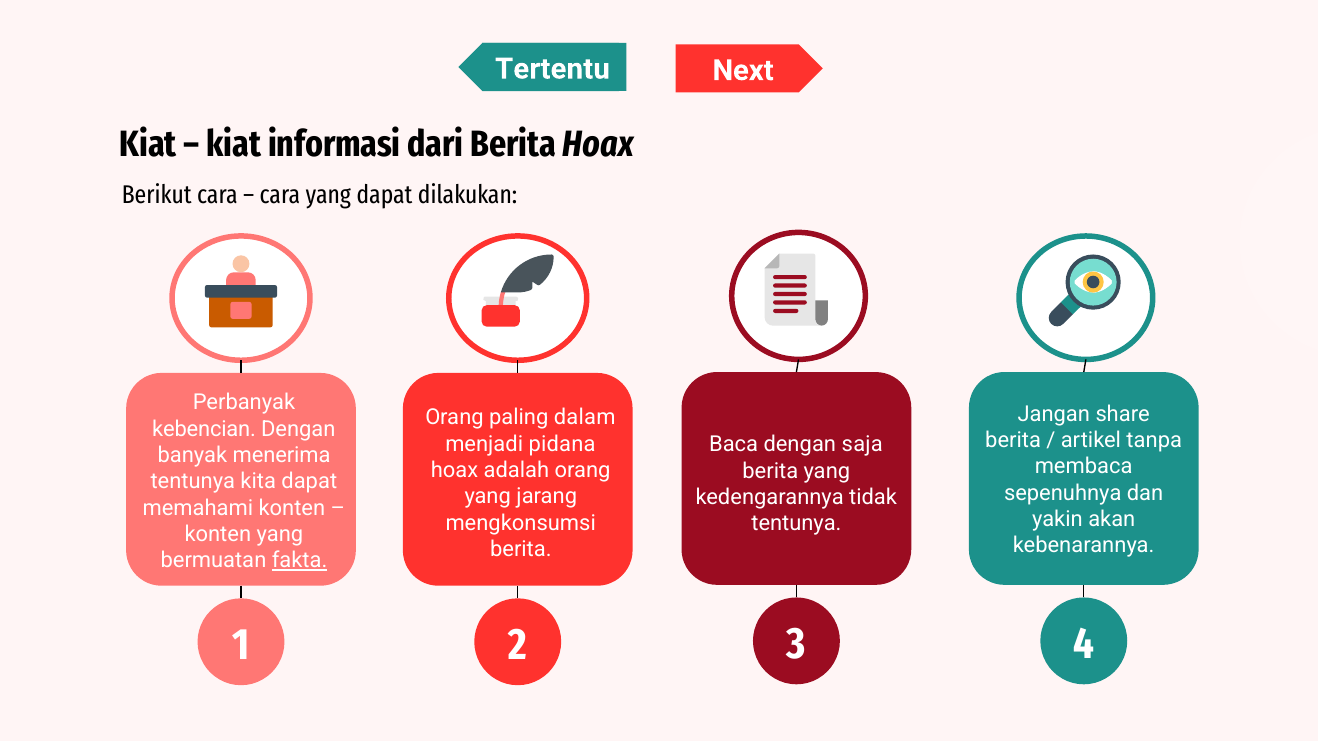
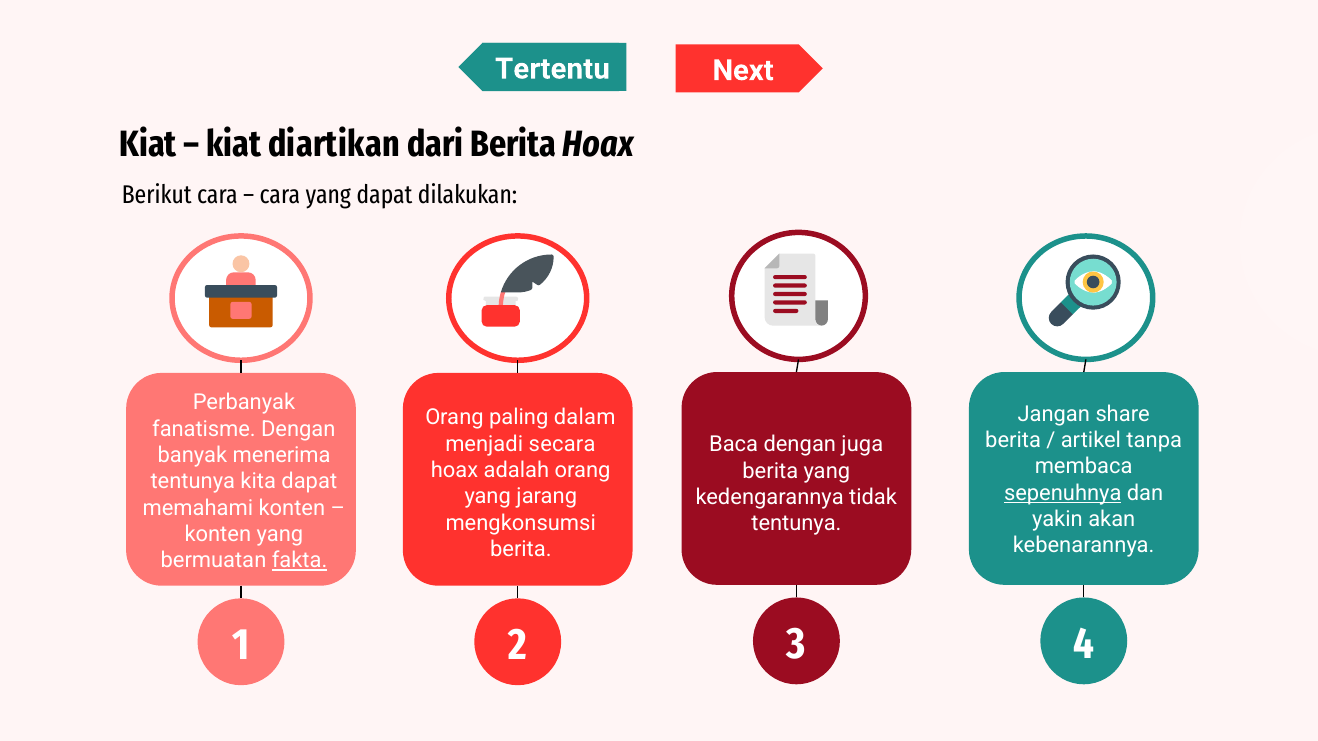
informasi: informasi -> diartikan
kebencian: kebencian -> fanatisme
pidana: pidana -> secara
saja: saja -> juga
sepenuhnya underline: none -> present
